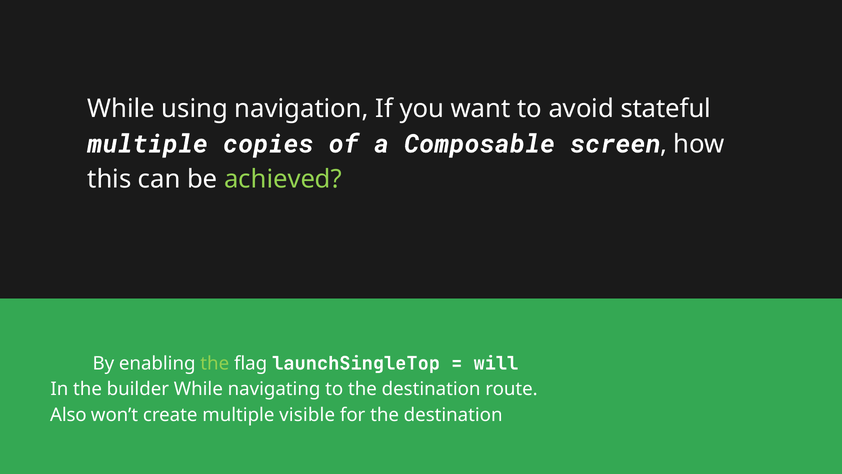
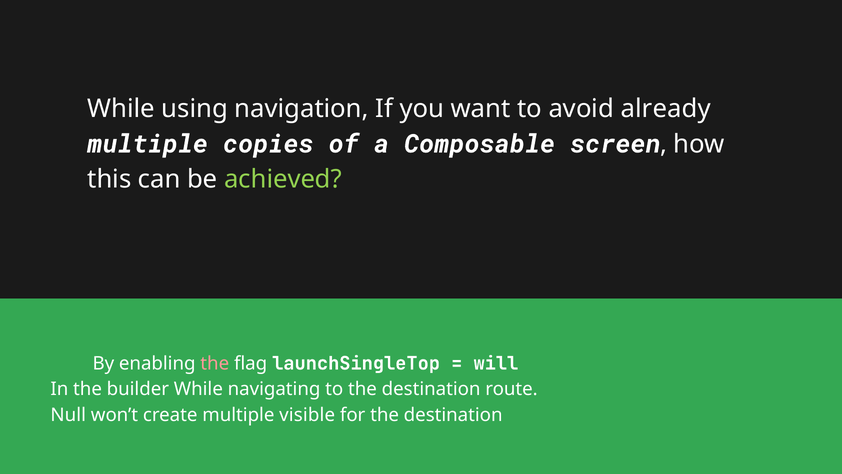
stateful: stateful -> already
the at (215, 363) colour: light green -> pink
Also: Also -> Null
